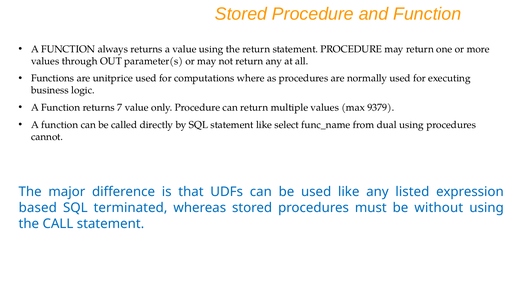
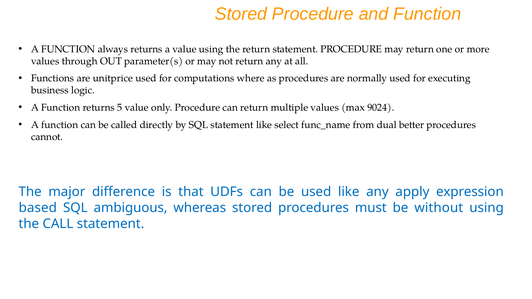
7: 7 -> 5
9379: 9379 -> 9024
dual using: using -> better
listed: listed -> apply
terminated: terminated -> ambiguous
